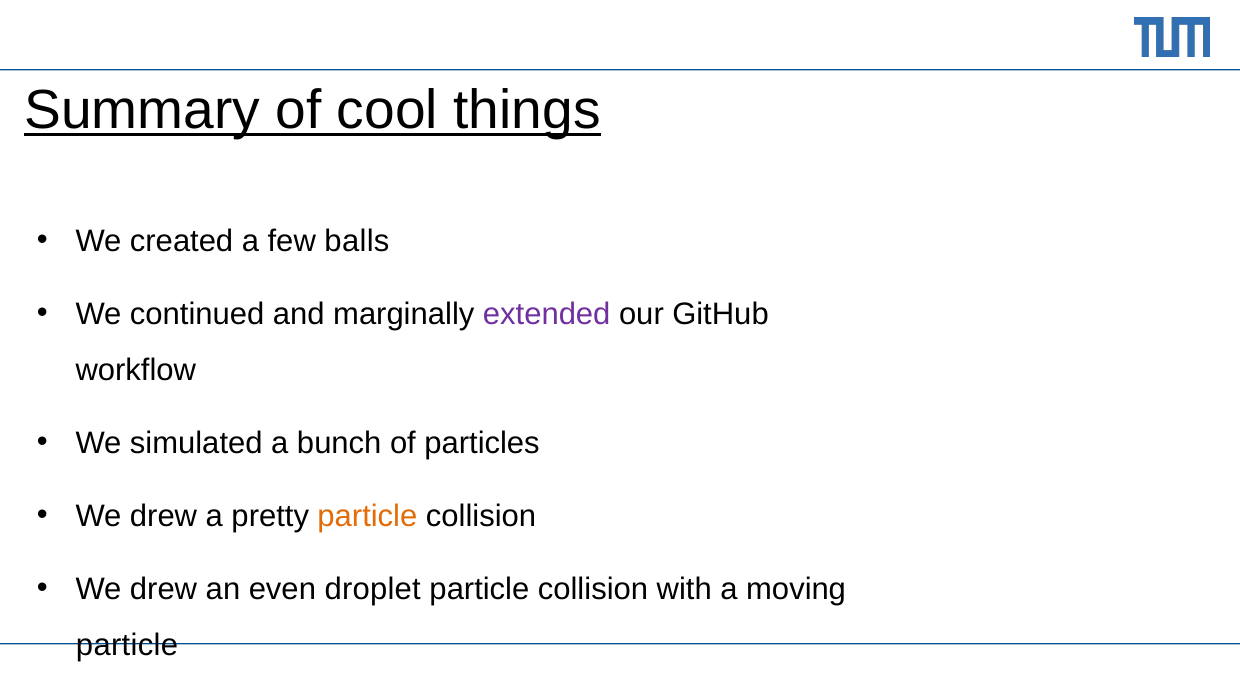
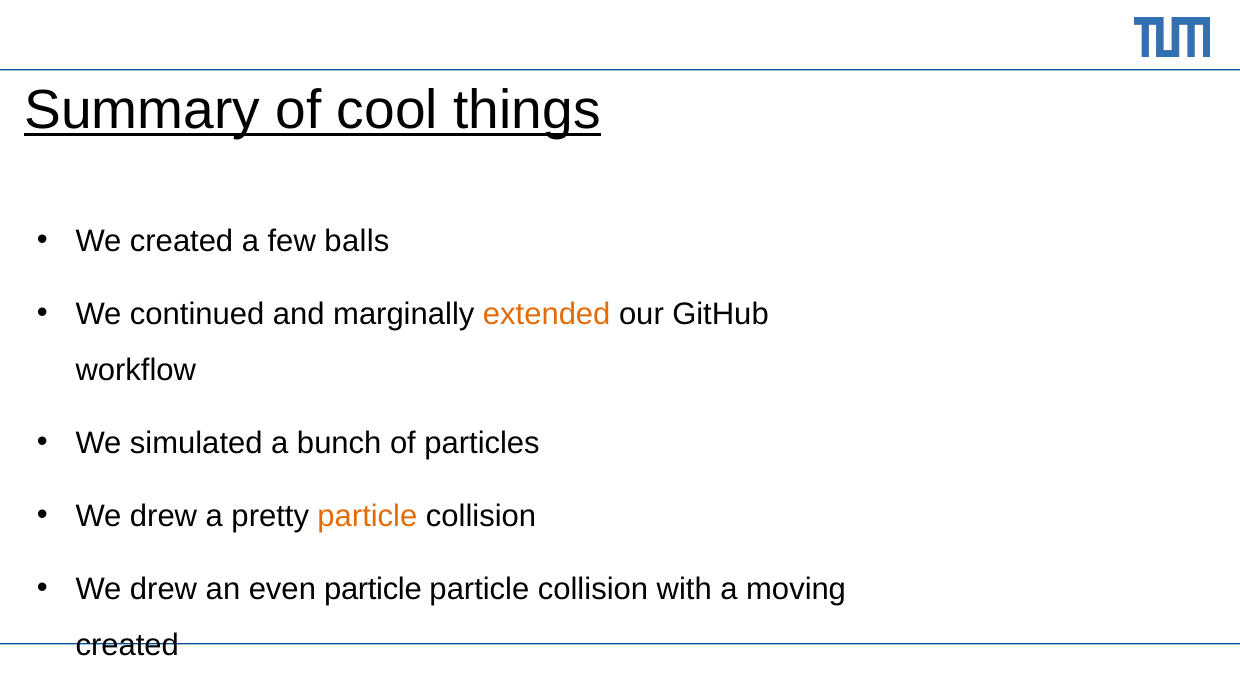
extended colour: purple -> orange
even droplet: droplet -> particle
particle at (127, 645): particle -> created
